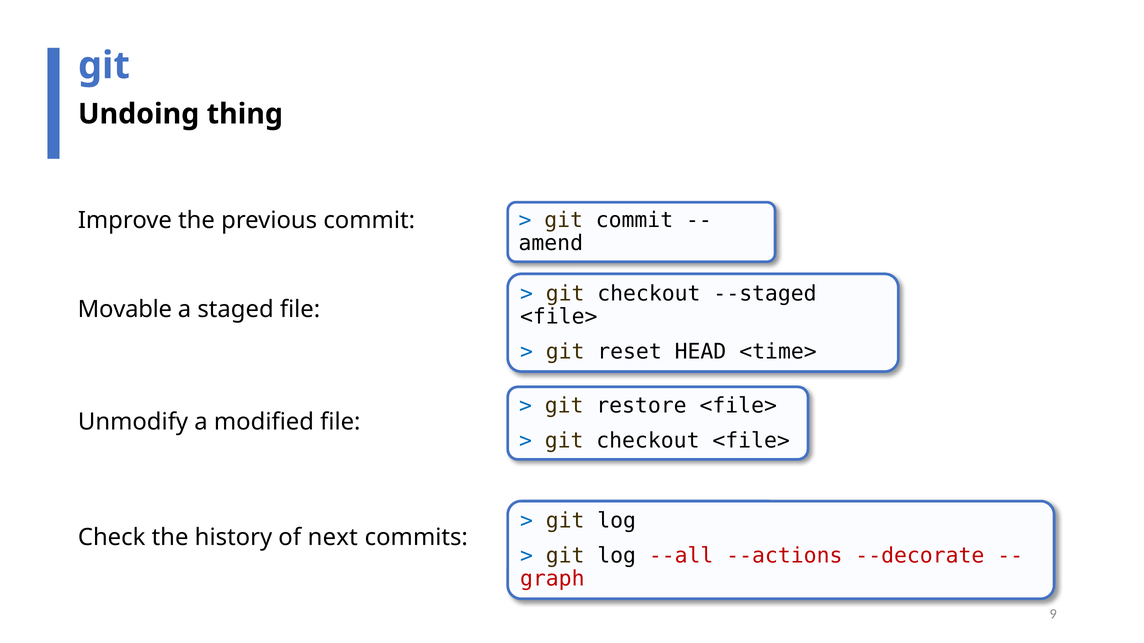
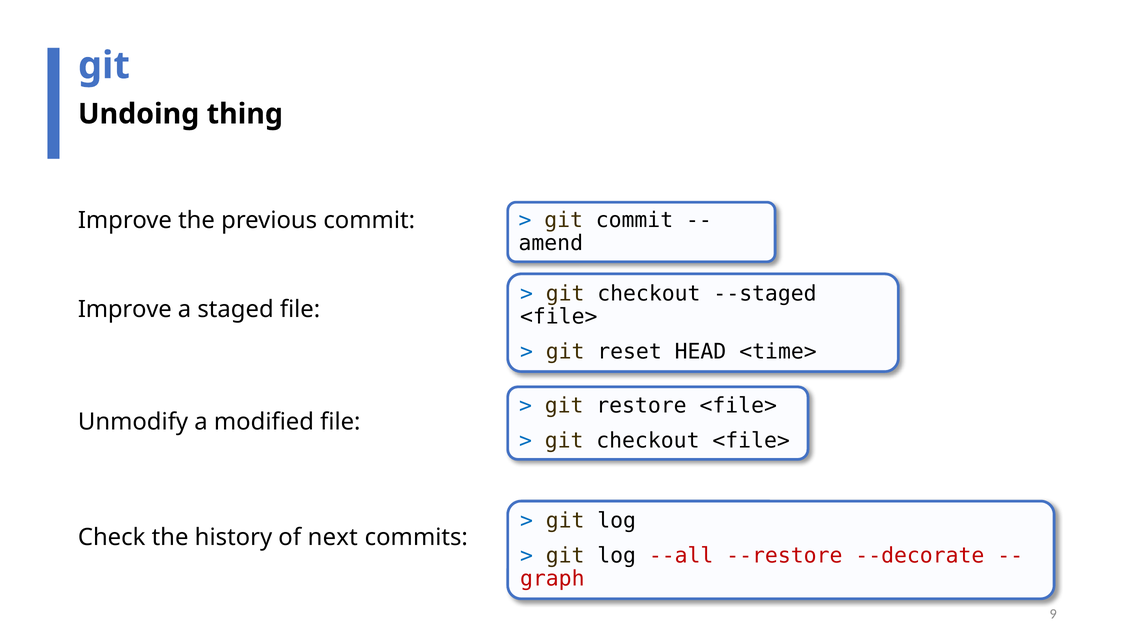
Movable at (125, 310): Movable -> Improve
--actions: --actions -> --restore
